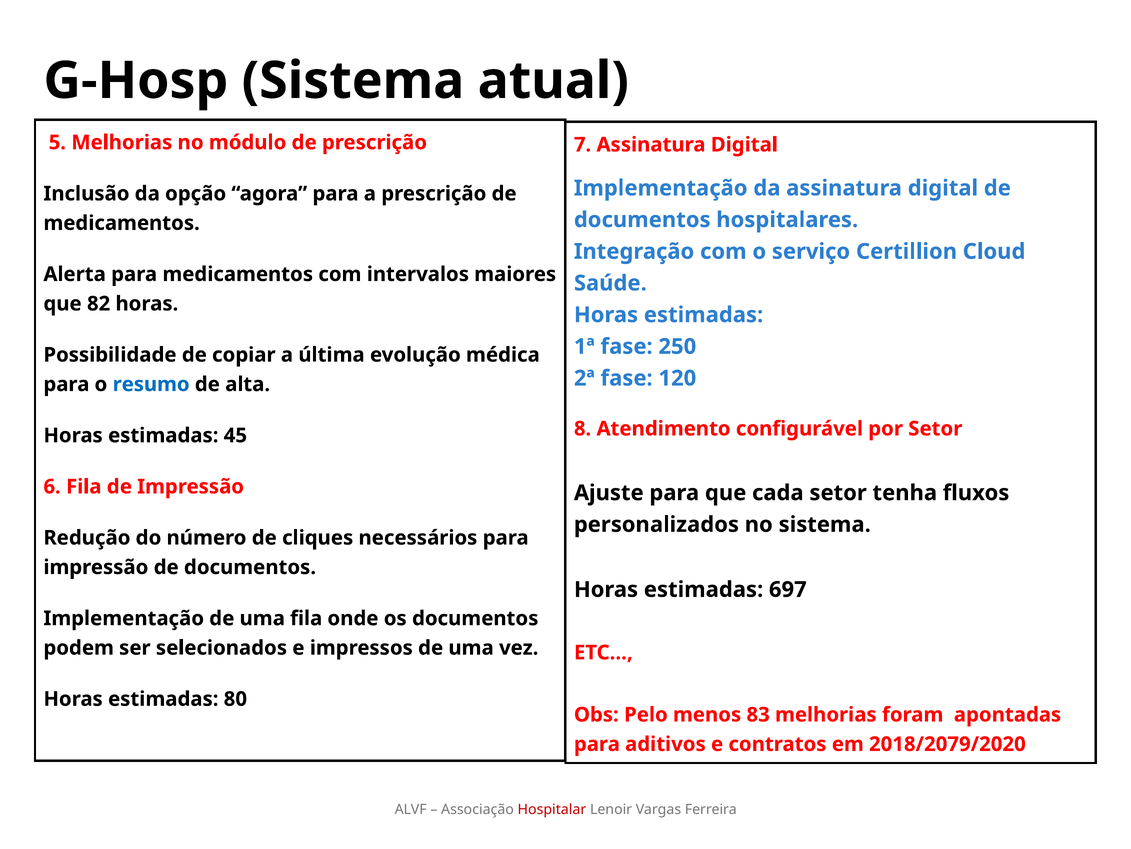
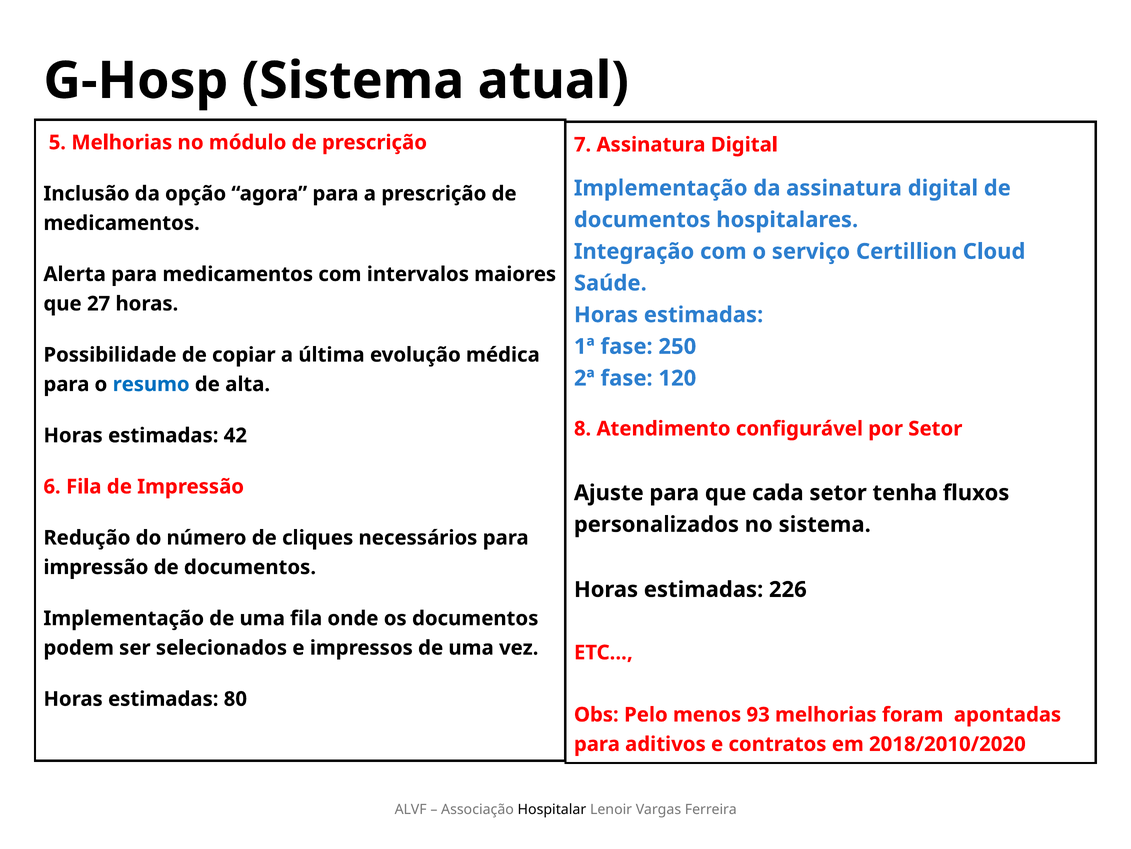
82: 82 -> 27
45: 45 -> 42
697: 697 -> 226
83: 83 -> 93
2018/2079/2020: 2018/2079/2020 -> 2018/2010/2020
Hospitalar colour: red -> black
